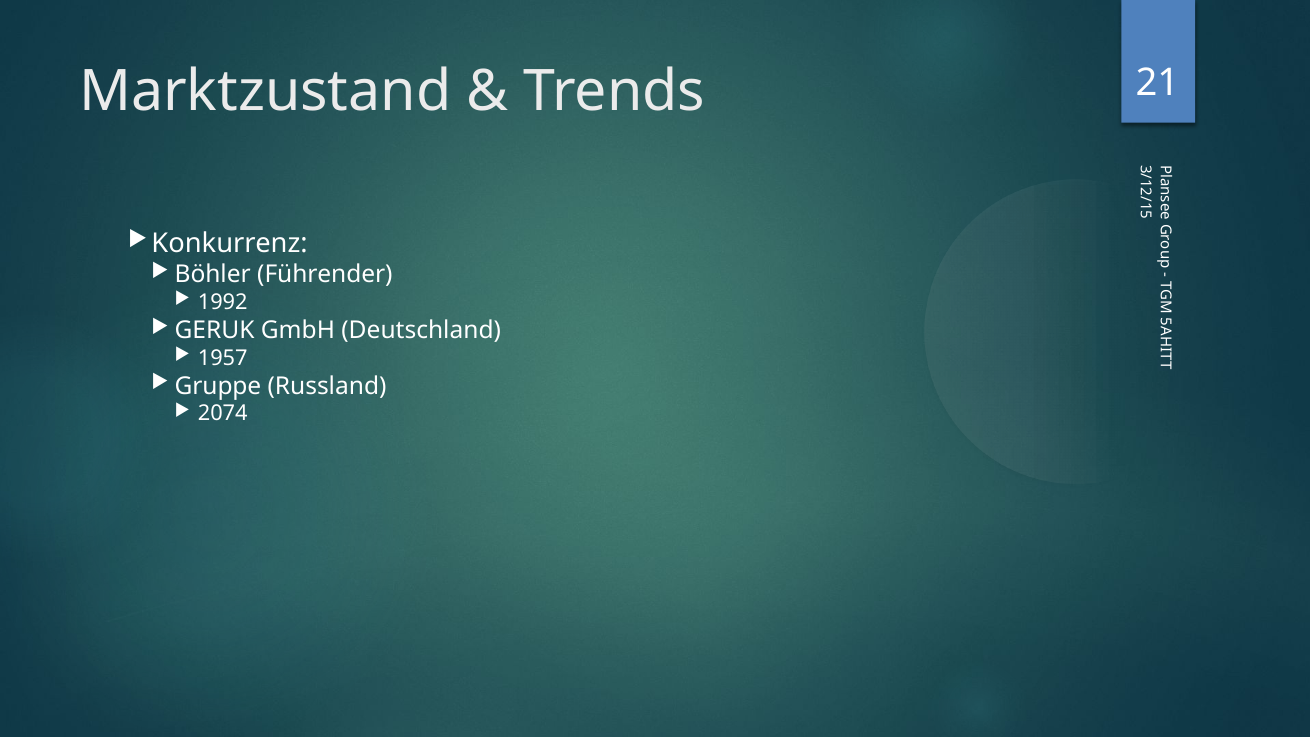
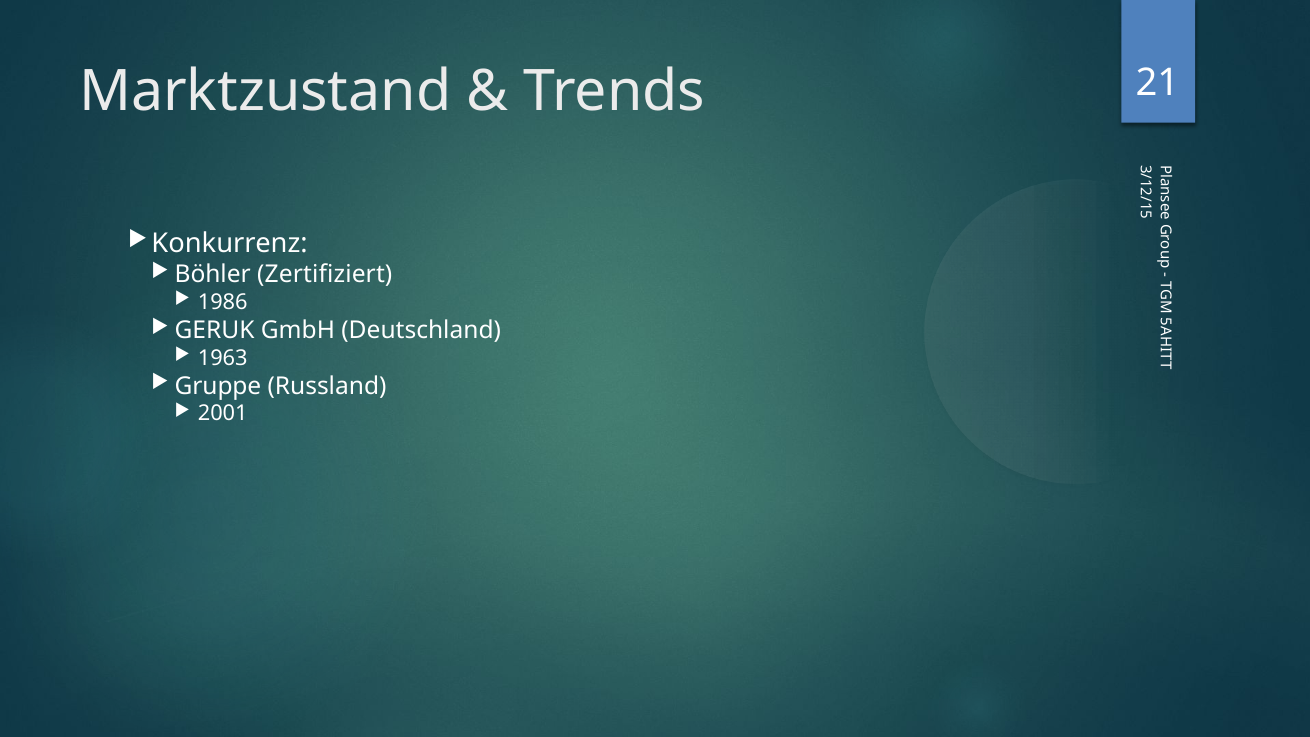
Führender: Führender -> Zertifiziert
1992: 1992 -> 1986
1957: 1957 -> 1963
2074: 2074 -> 2001
